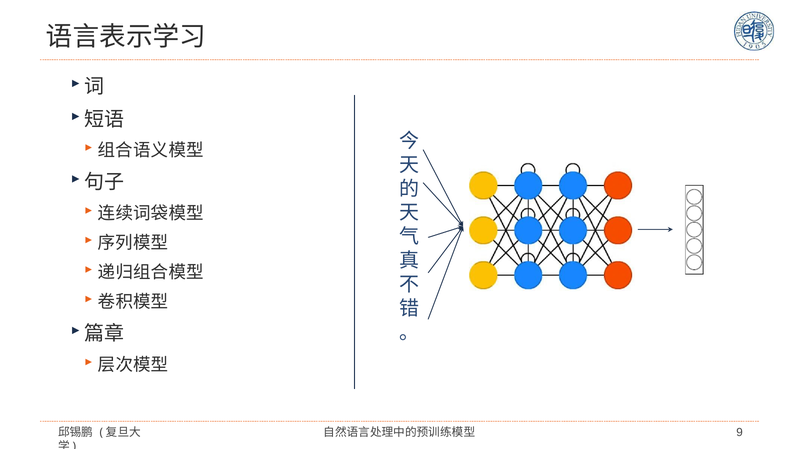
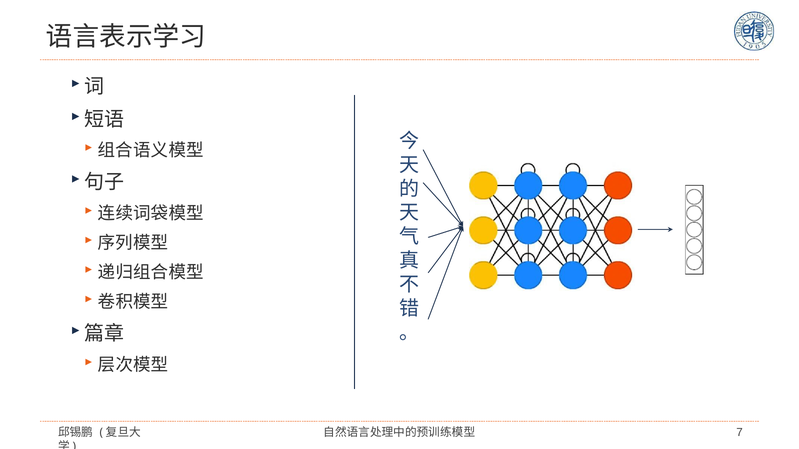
9: 9 -> 7
